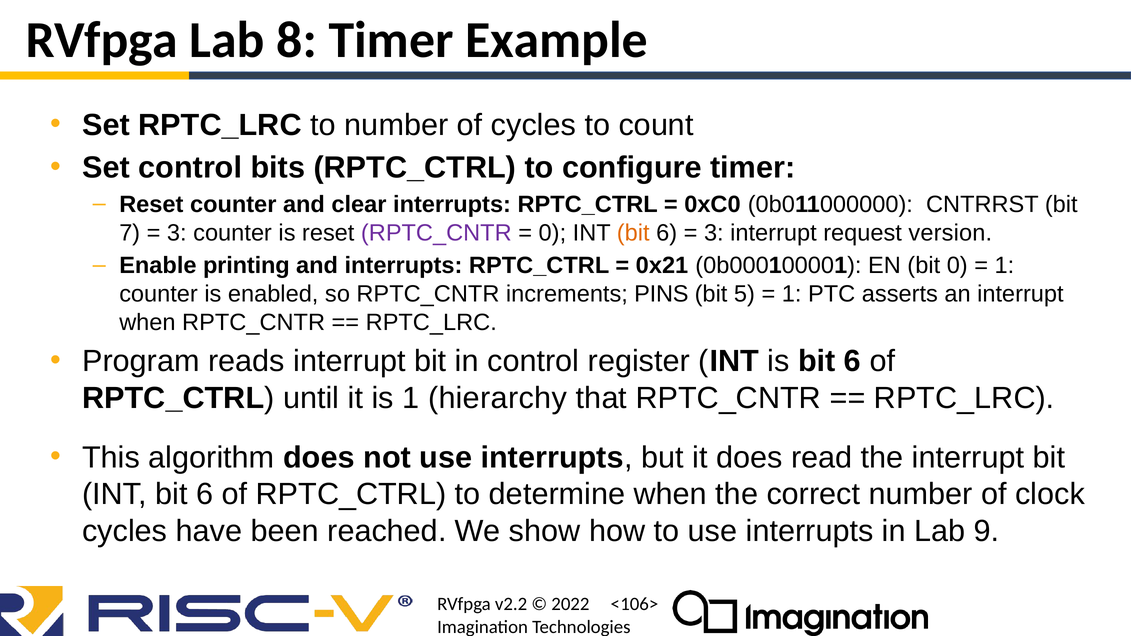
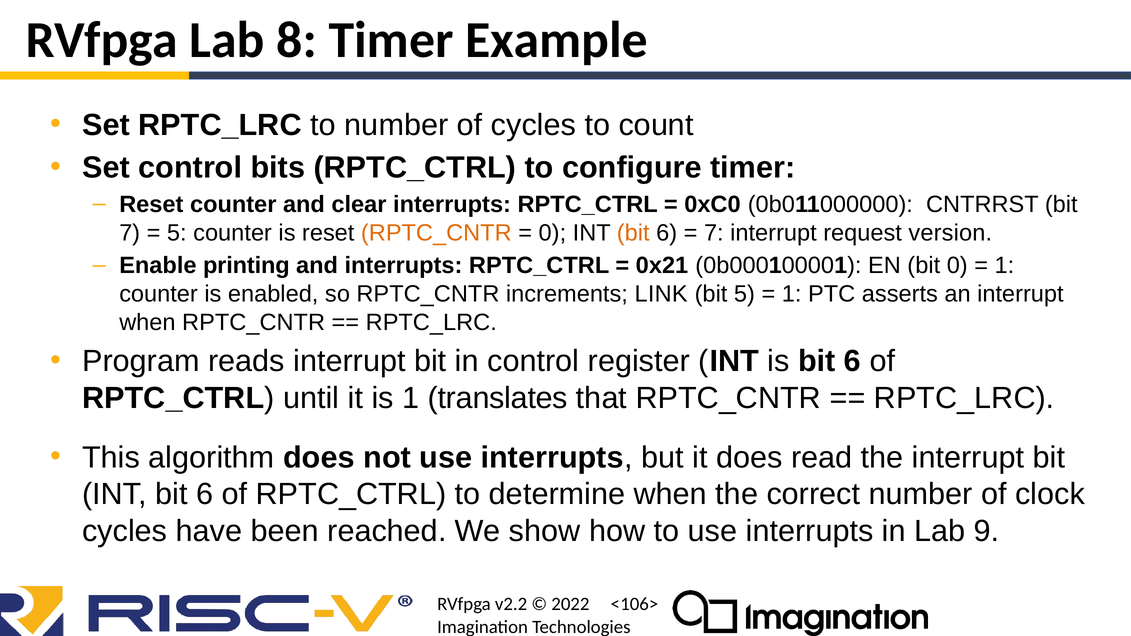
3 at (177, 233): 3 -> 5
RPTC_CNTR at (436, 233) colour: purple -> orange
3 at (714, 233): 3 -> 7
PINS: PINS -> LINK
hierarchy: hierarchy -> translates
